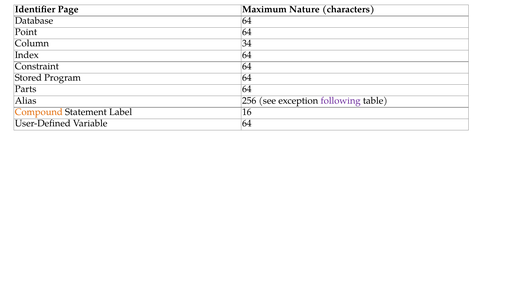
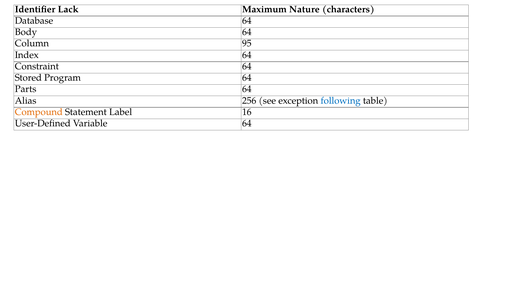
Page: Page -> Lack
Point: Point -> Body
34: 34 -> 95
following colour: purple -> blue
